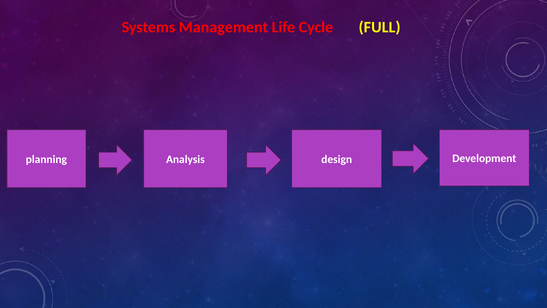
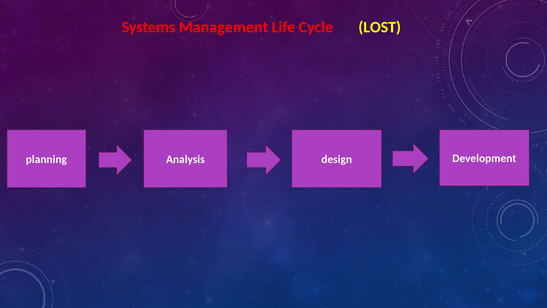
FULL: FULL -> LOST
